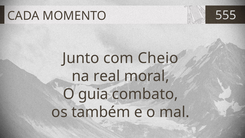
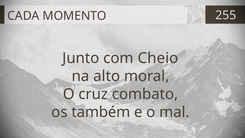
555: 555 -> 255
real: real -> alto
guia: guia -> cruz
